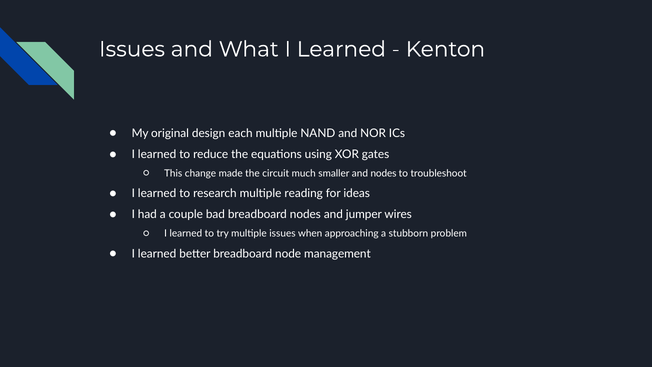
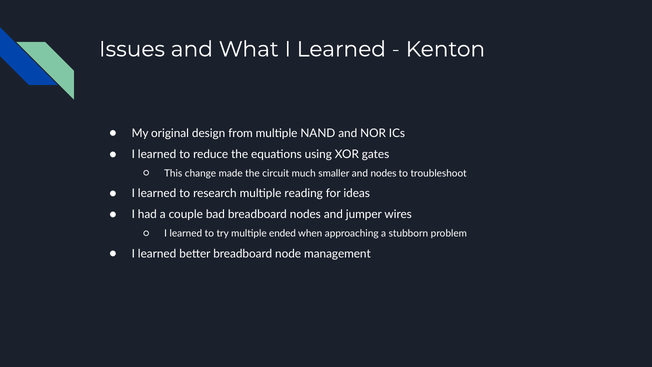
each: each -> from
multiple issues: issues -> ended
